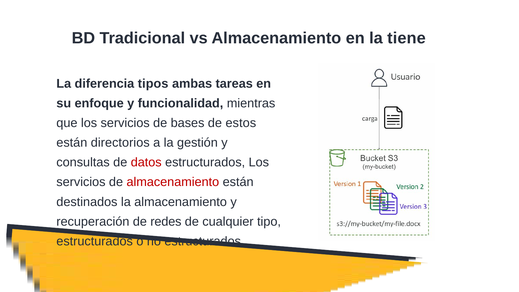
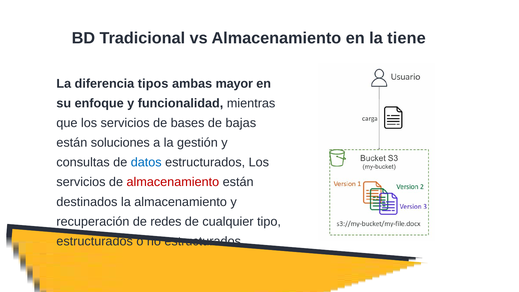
tareas: tareas -> mayor
estos: estos -> bajas
directorios: directorios -> soluciones
datos colour: red -> blue
